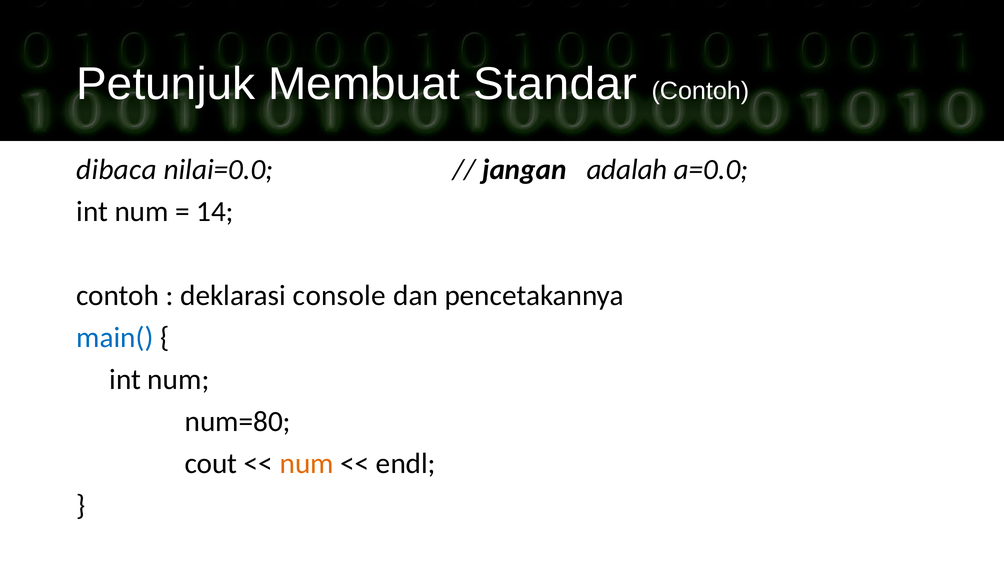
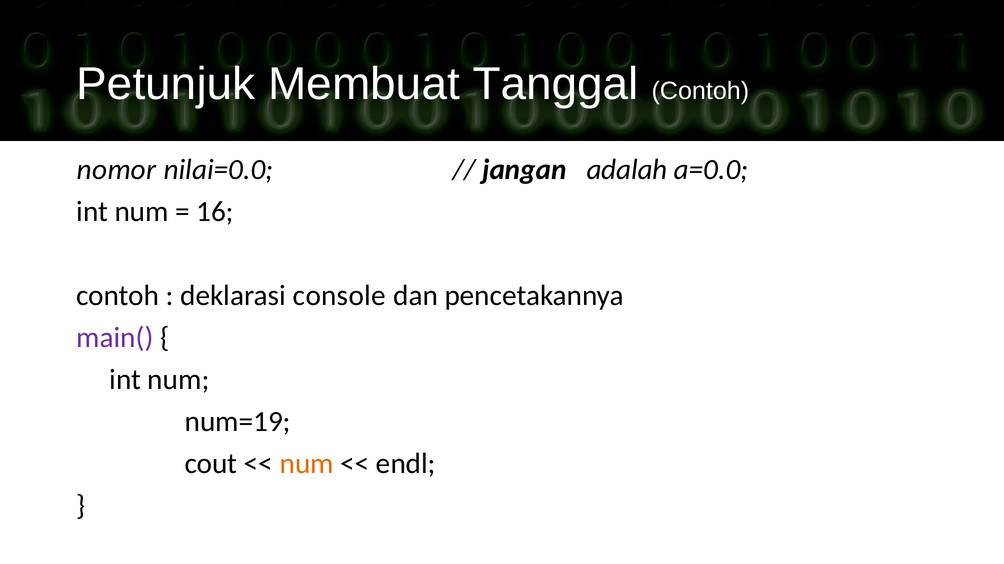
Standar: Standar -> Tanggal
dibaca: dibaca -> nomor
14: 14 -> 16
main( colour: blue -> purple
num=80: num=80 -> num=19
